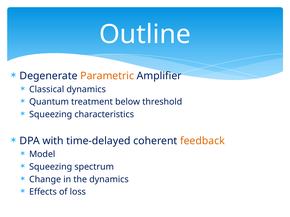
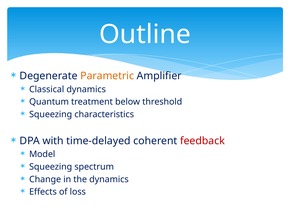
feedback colour: orange -> red
